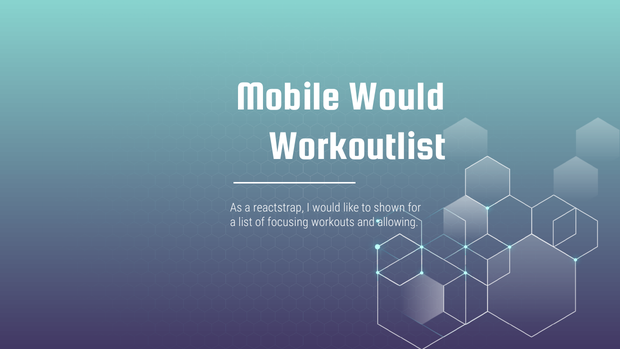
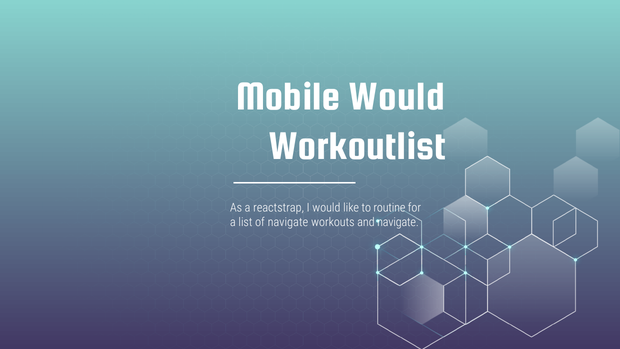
shown: shown -> routine
of focusing: focusing -> navigate
and allowing: allowing -> navigate
